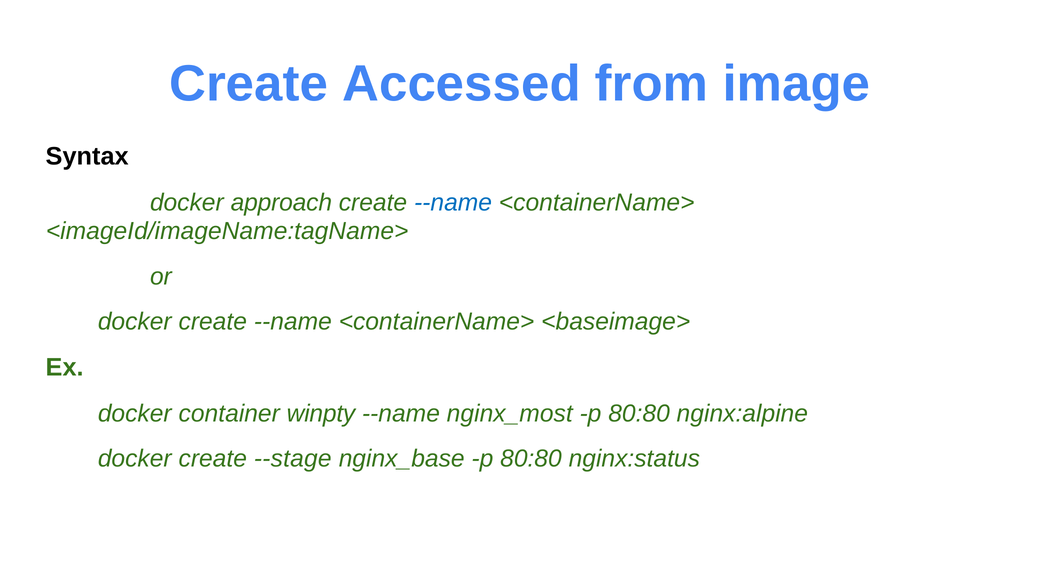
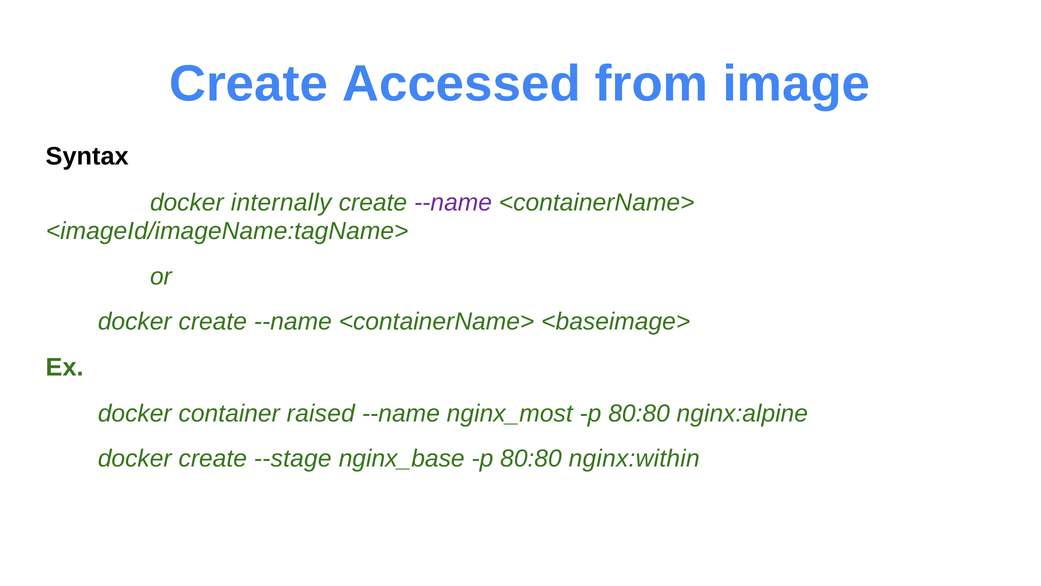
approach: approach -> internally
--name at (453, 203) colour: blue -> purple
winpty: winpty -> raised
nginx:status: nginx:status -> nginx:within
